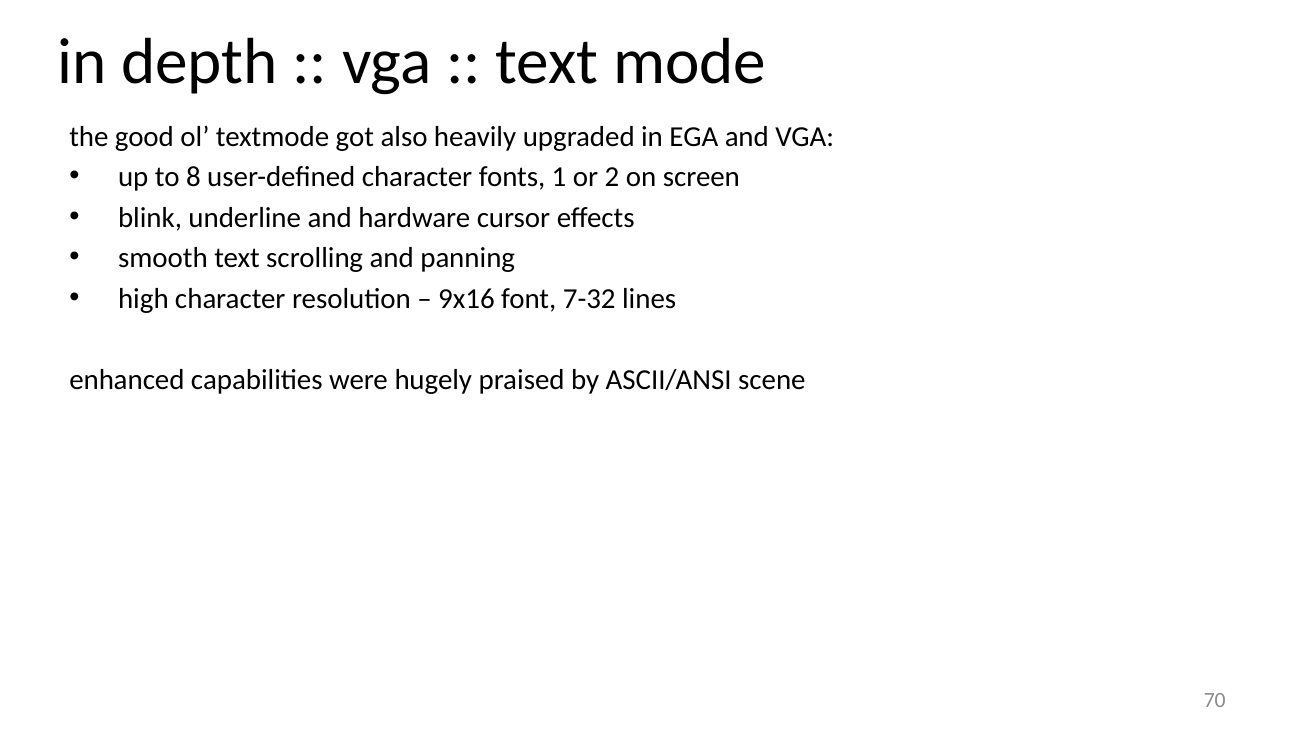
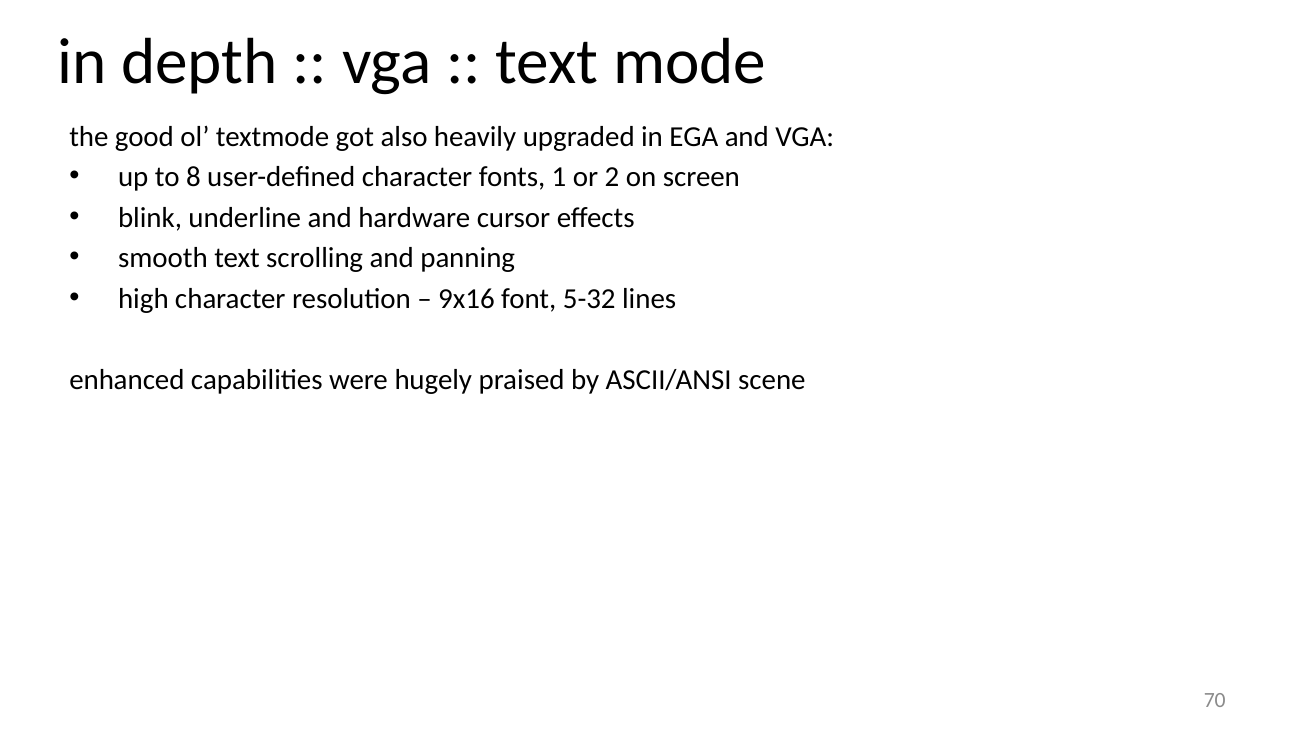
7-32: 7-32 -> 5-32
